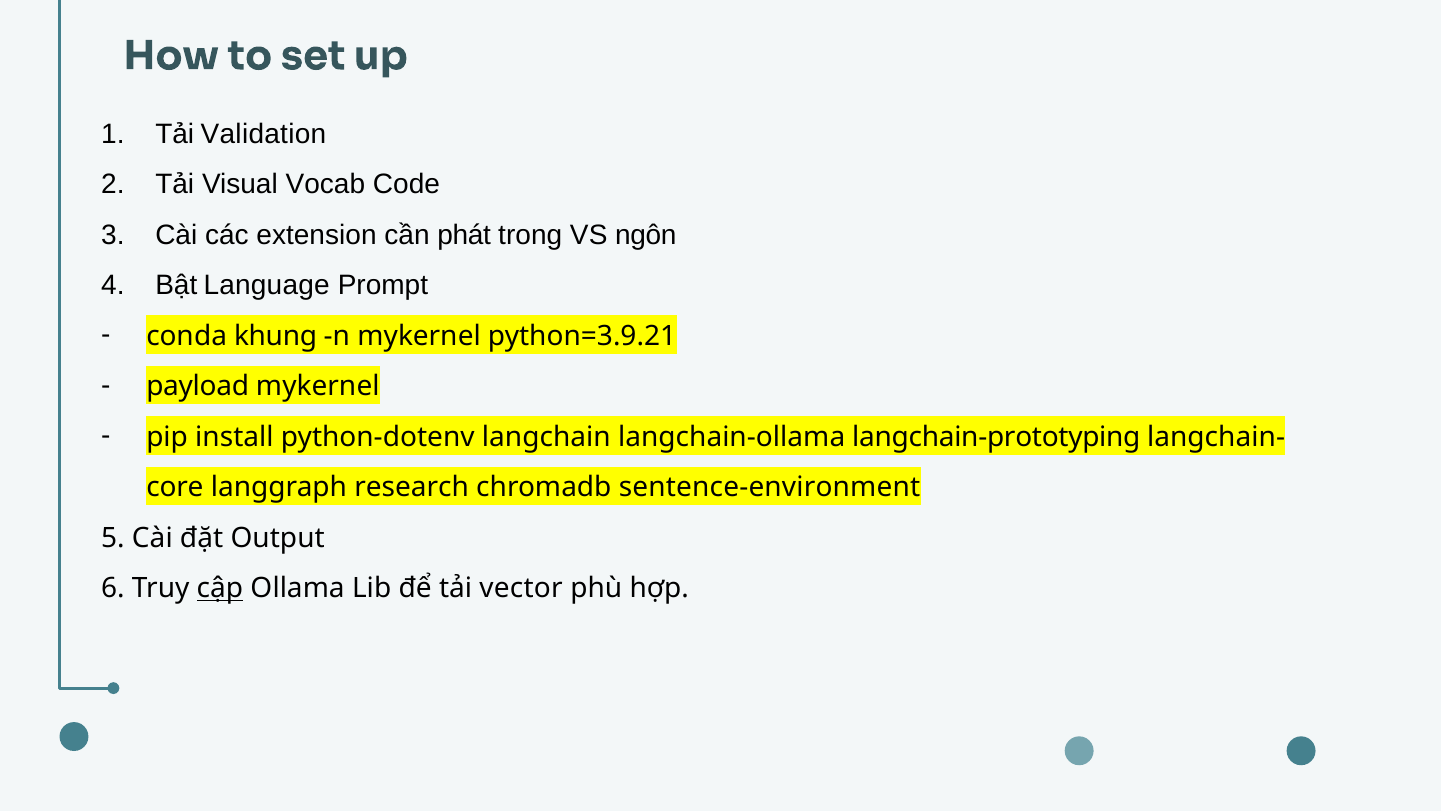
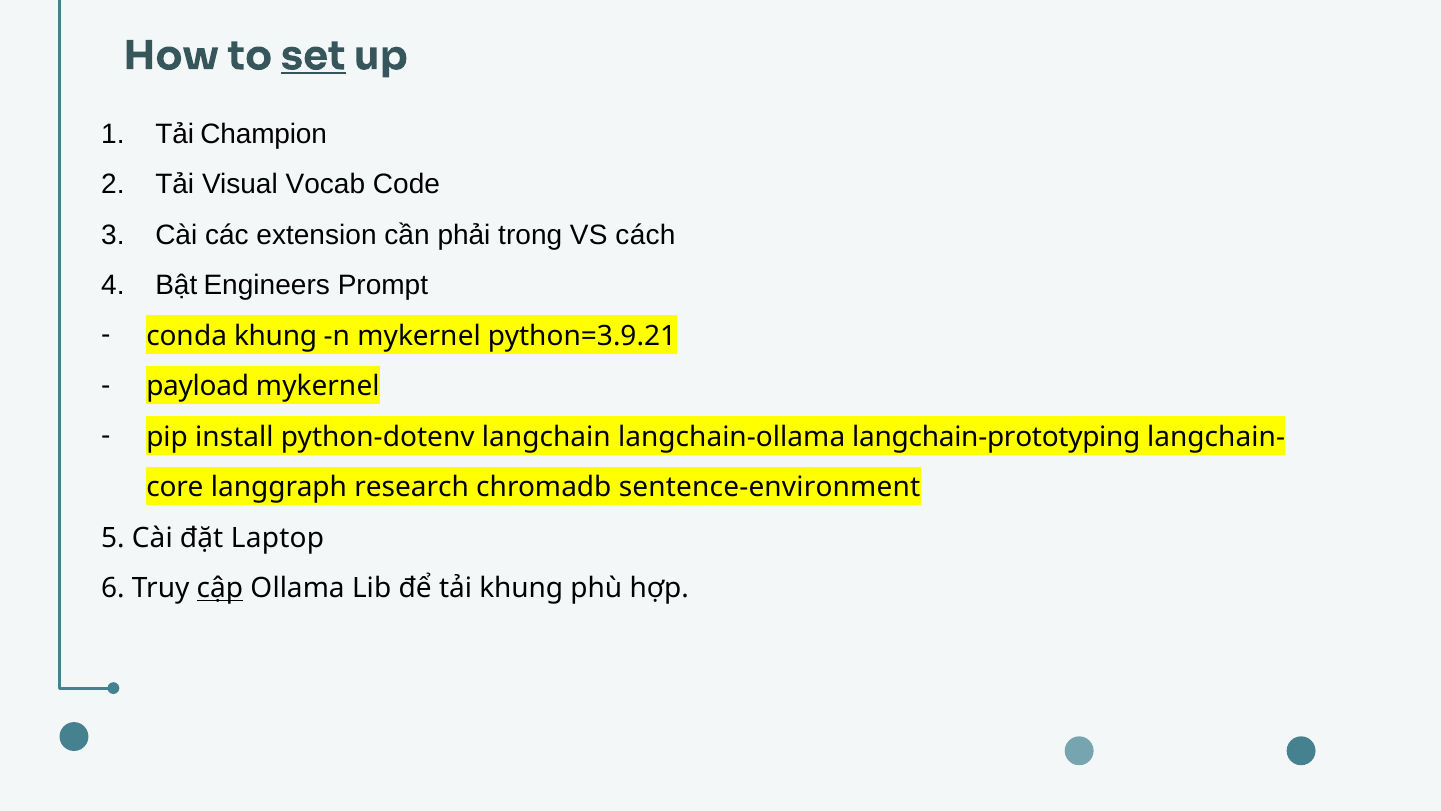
set underline: none -> present
Validation: Validation -> Champion
phát: phát -> phải
ngôn: ngôn -> cách
Language: Language -> Engineers
Output: Output -> Laptop
tải vector: vector -> khung
